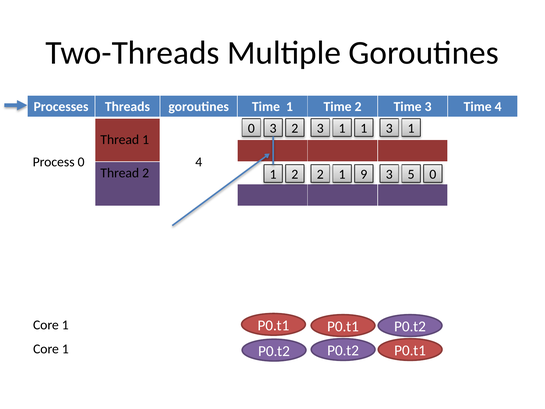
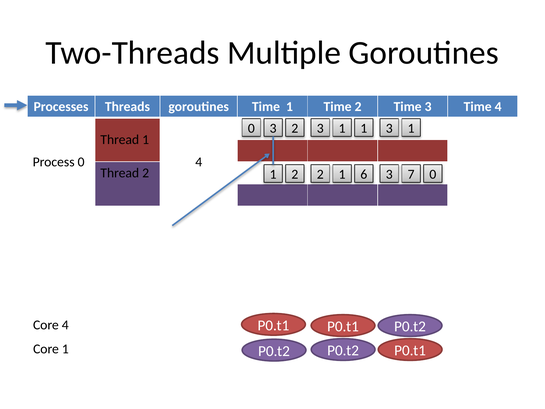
9: 9 -> 6
5: 5 -> 7
1 at (65, 325): 1 -> 4
